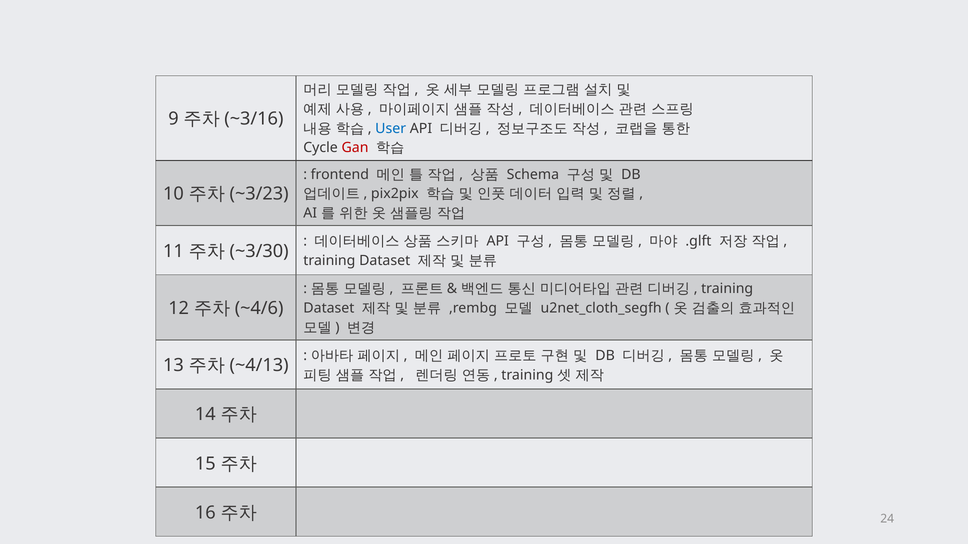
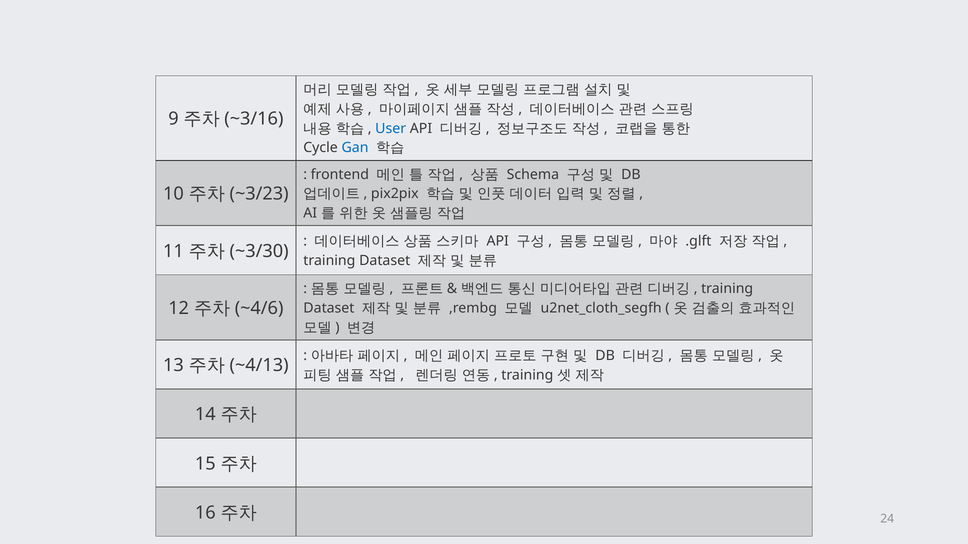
Gan colour: red -> blue
